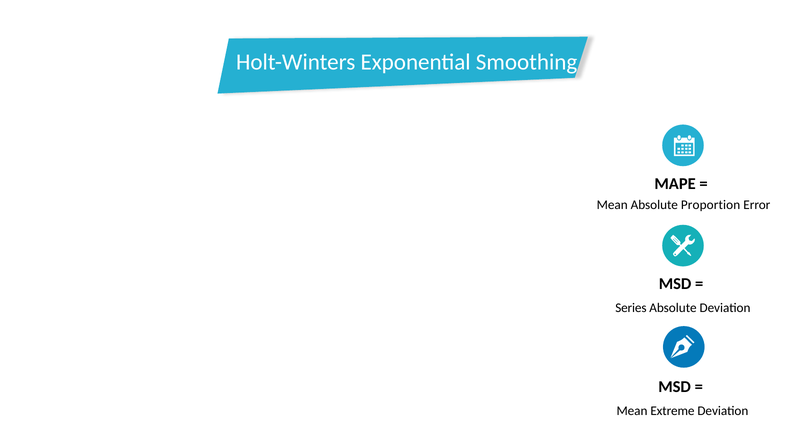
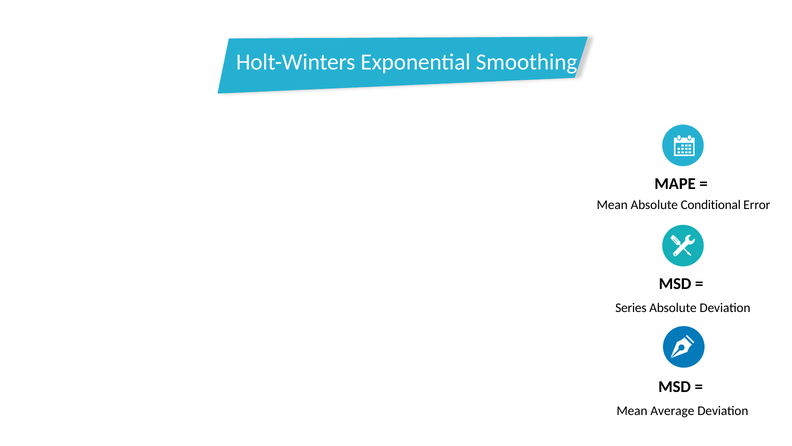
Proportion: Proportion -> Conditional
Extreme: Extreme -> Average
